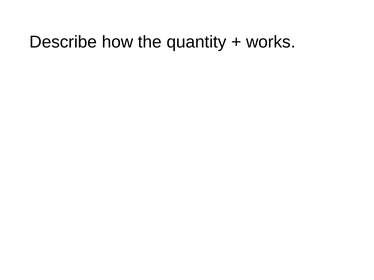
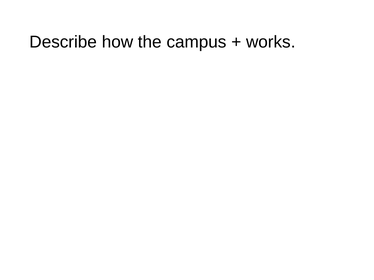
quantity: quantity -> campus
